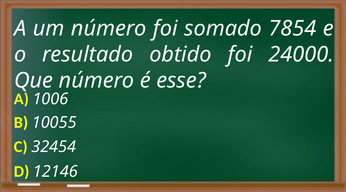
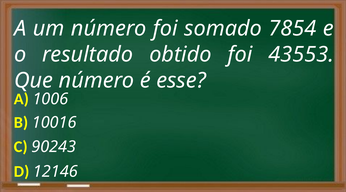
24000: 24000 -> 43553
10055: 10055 -> 10016
32454: 32454 -> 90243
